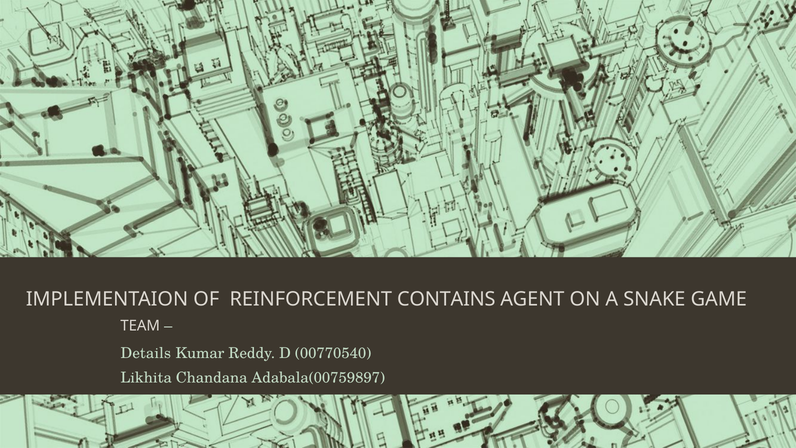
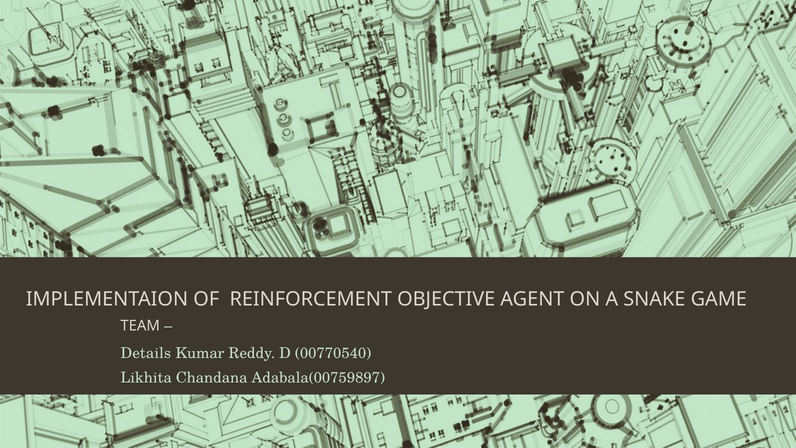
CONTAINS: CONTAINS -> OBJECTIVE
